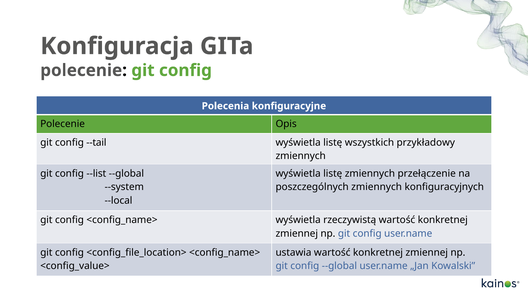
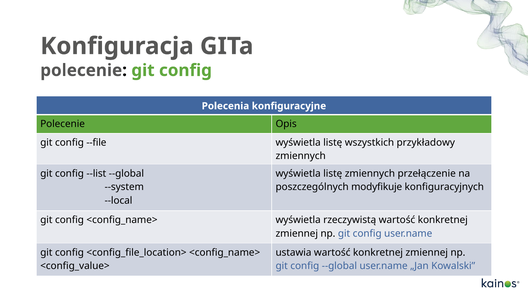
--tail: --tail -> --file
poszczególnych zmiennych: zmiennych -> modyfikuje
